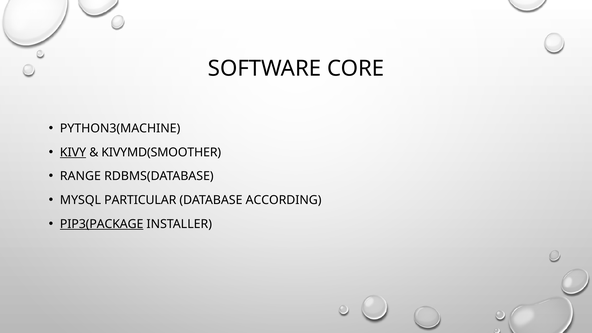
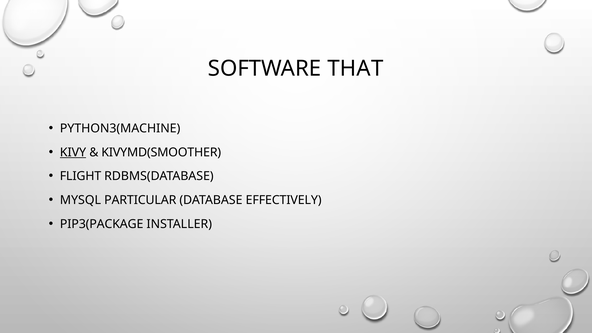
CORE: CORE -> THAT
RANGE: RANGE -> FLIGHT
ACCORDING: ACCORDING -> EFFECTIVELY
PIP3(PACKAGE underline: present -> none
